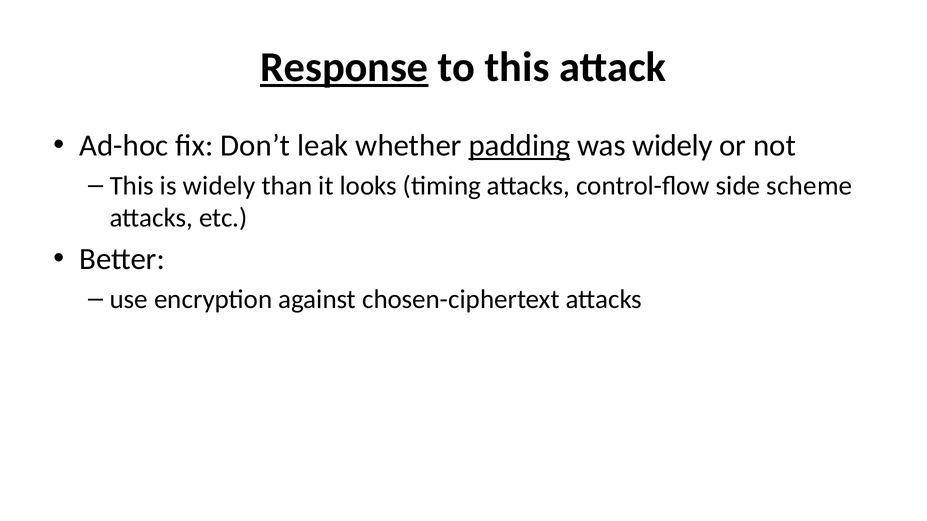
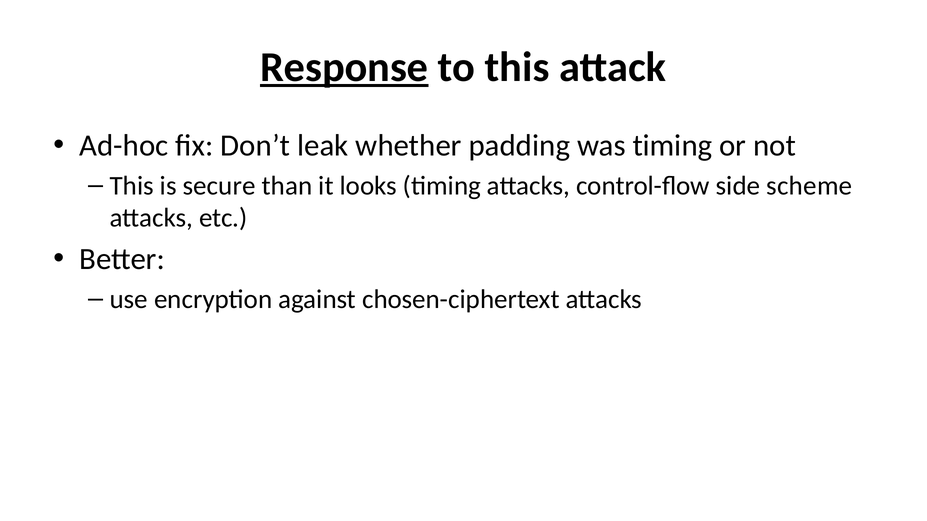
padding underline: present -> none
was widely: widely -> timing
is widely: widely -> secure
